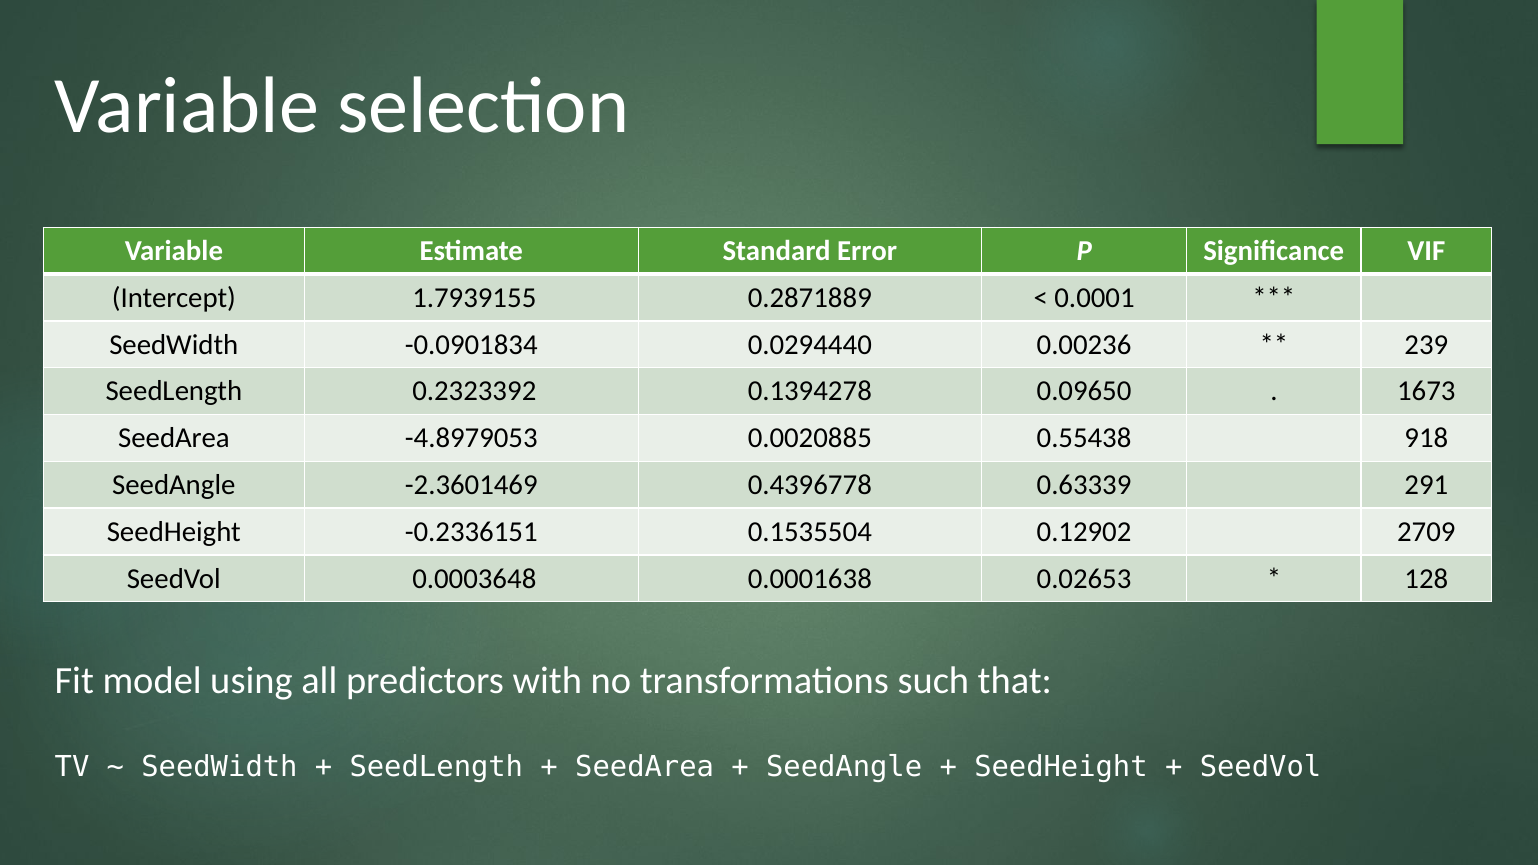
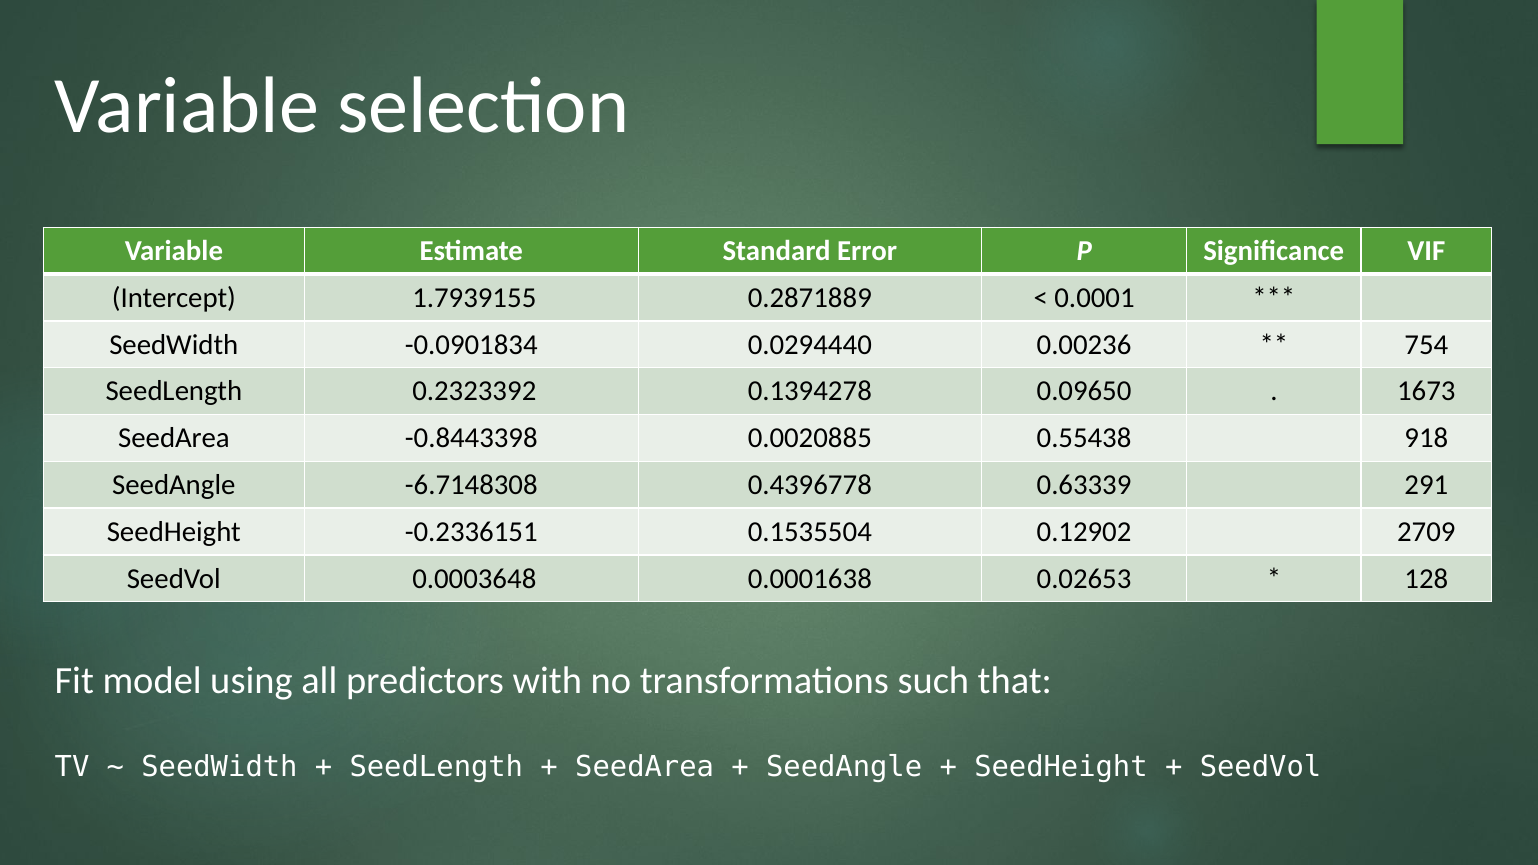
239: 239 -> 754
-4.8979053: -4.8979053 -> -0.8443398
-2.3601469: -2.3601469 -> -6.7148308
